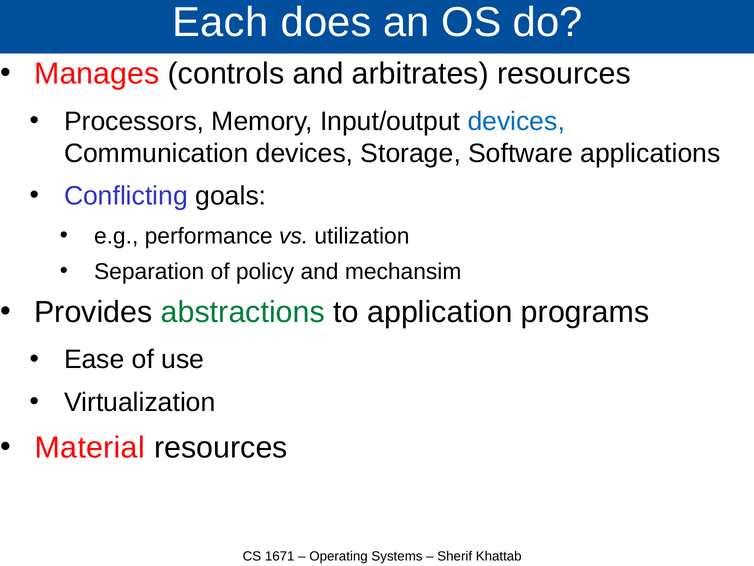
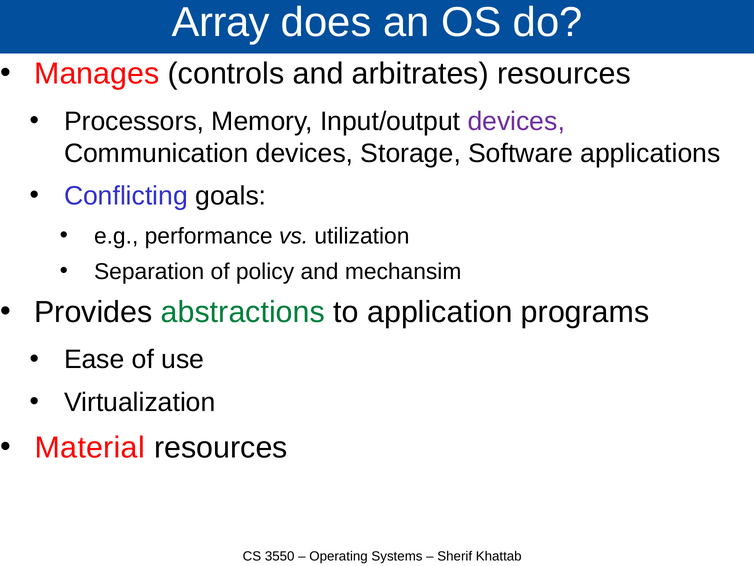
Each: Each -> Array
devices at (516, 121) colour: blue -> purple
1671: 1671 -> 3550
